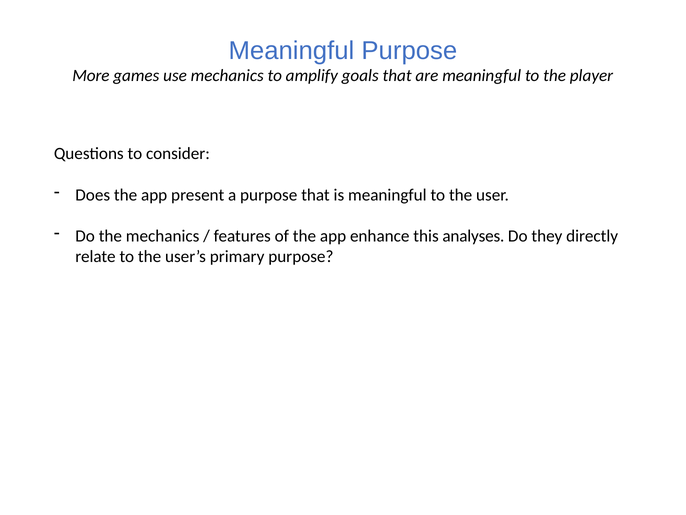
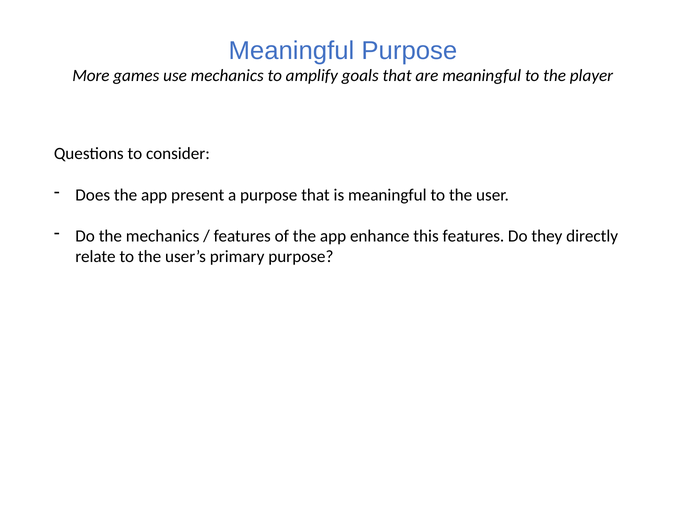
this analyses: analyses -> features
